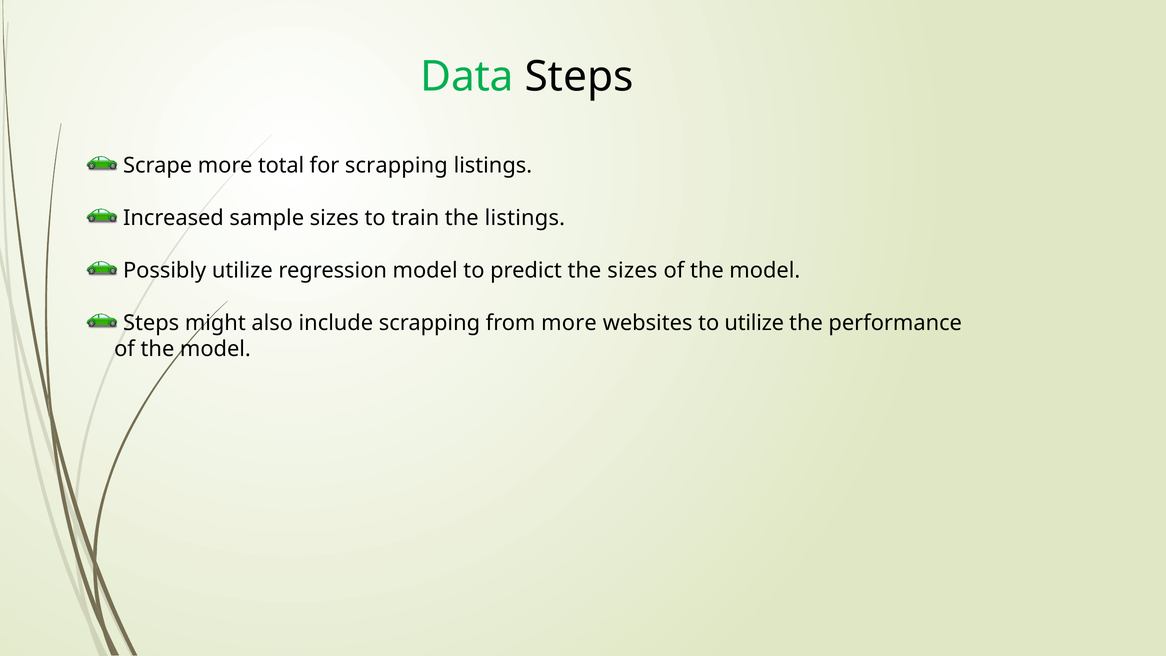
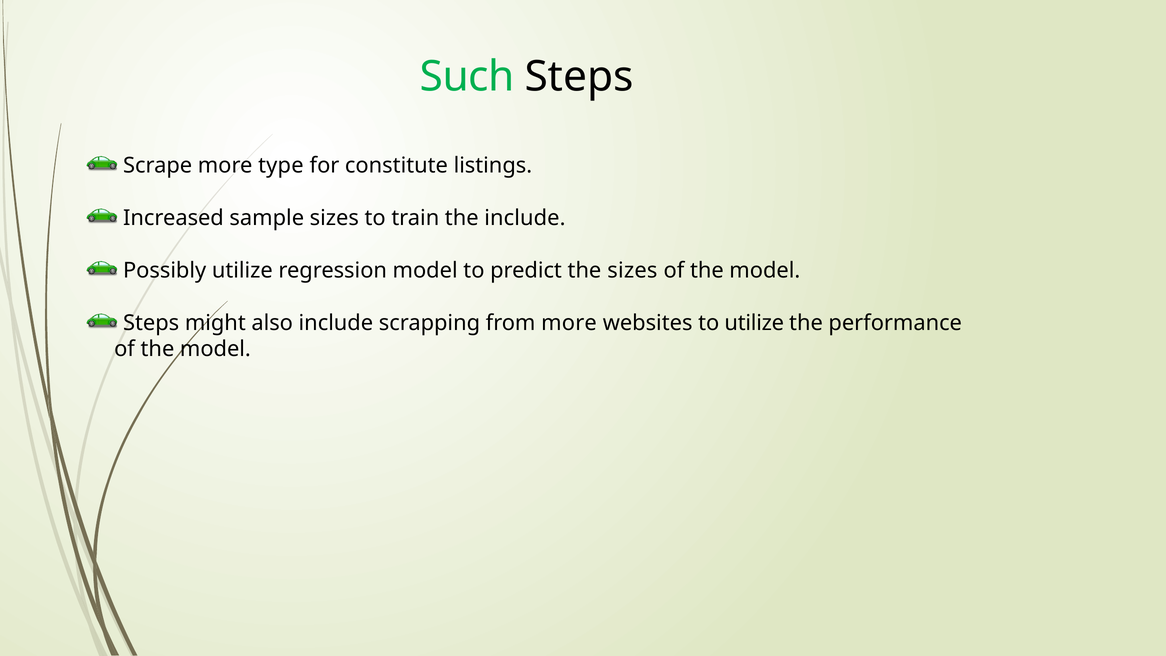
Data: Data -> Such
total: total -> type
for scrapping: scrapping -> constitute
the listings: listings -> include
